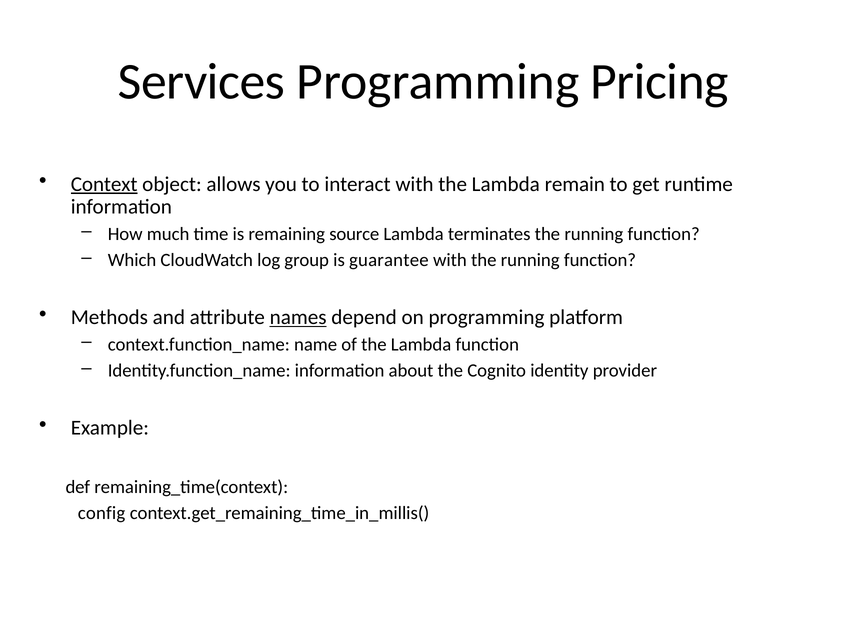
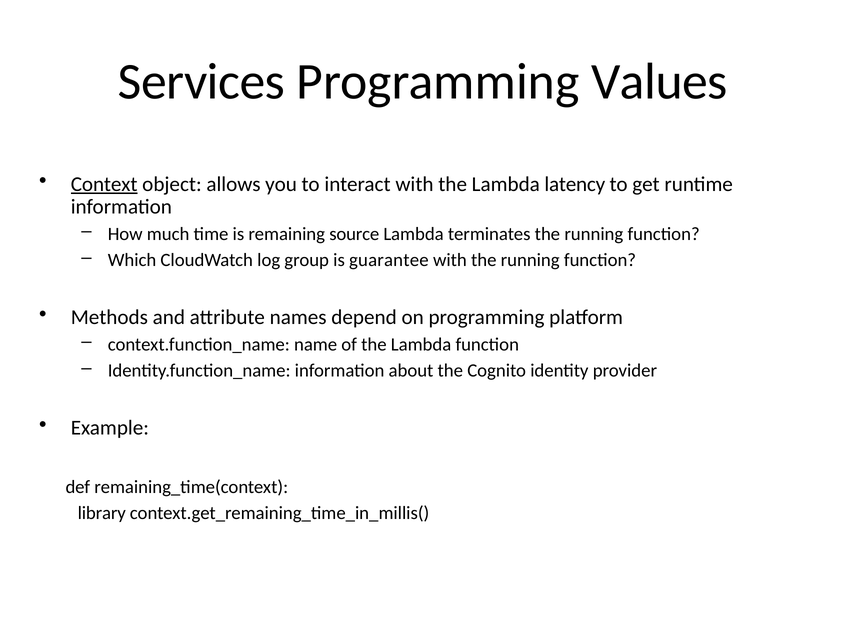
Pricing: Pricing -> Values
remain: remain -> latency
names underline: present -> none
config: config -> library
